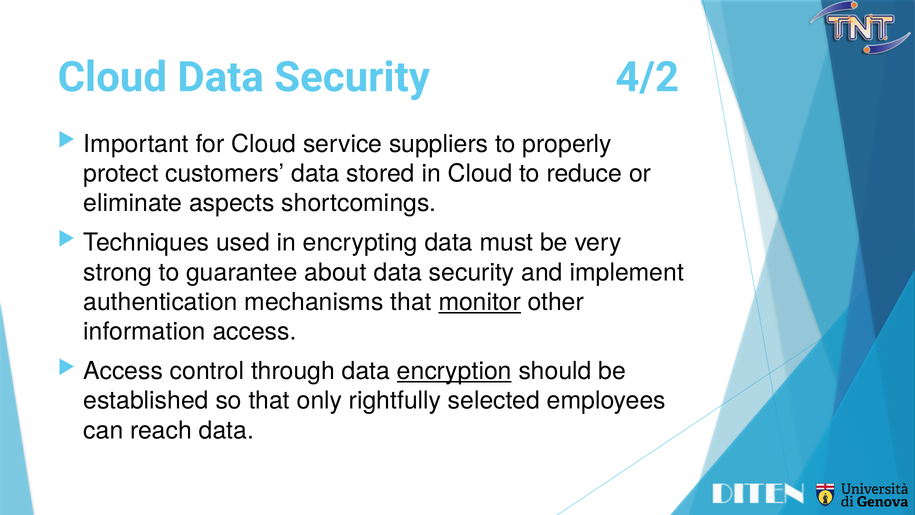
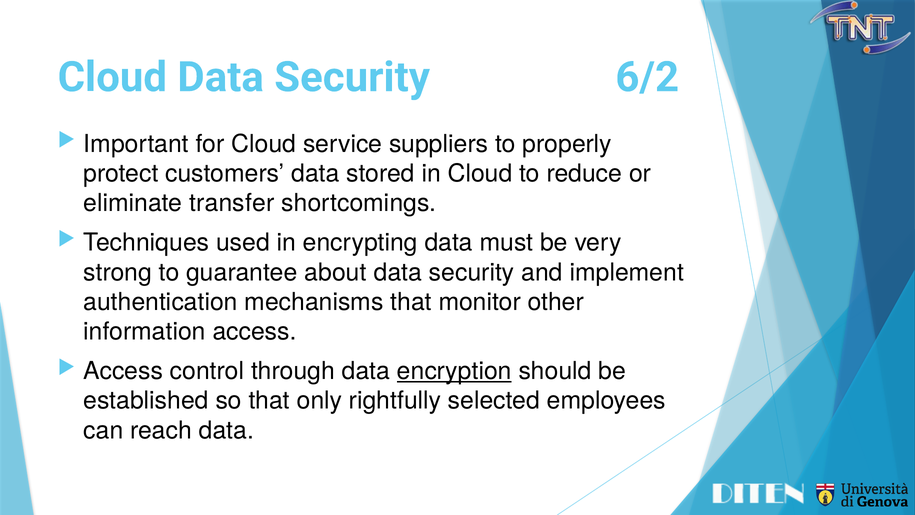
4/2: 4/2 -> 6/2
aspects: aspects -> transfer
monitor underline: present -> none
